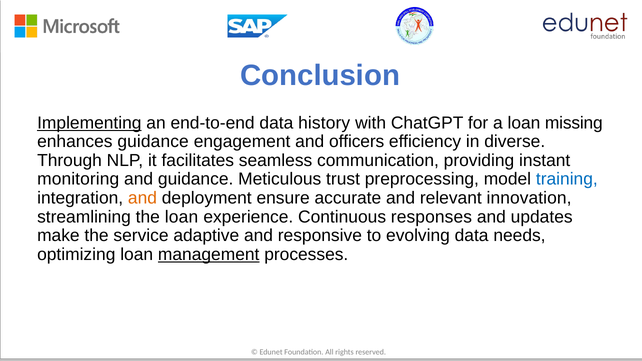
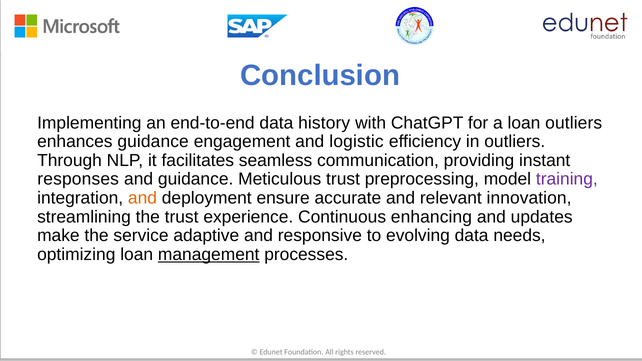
Implementing underline: present -> none
loan missing: missing -> outliers
officers: officers -> logistic
in diverse: diverse -> outliers
monitoring: monitoring -> responses
training colour: blue -> purple
the loan: loan -> trust
responses: responses -> enhancing
